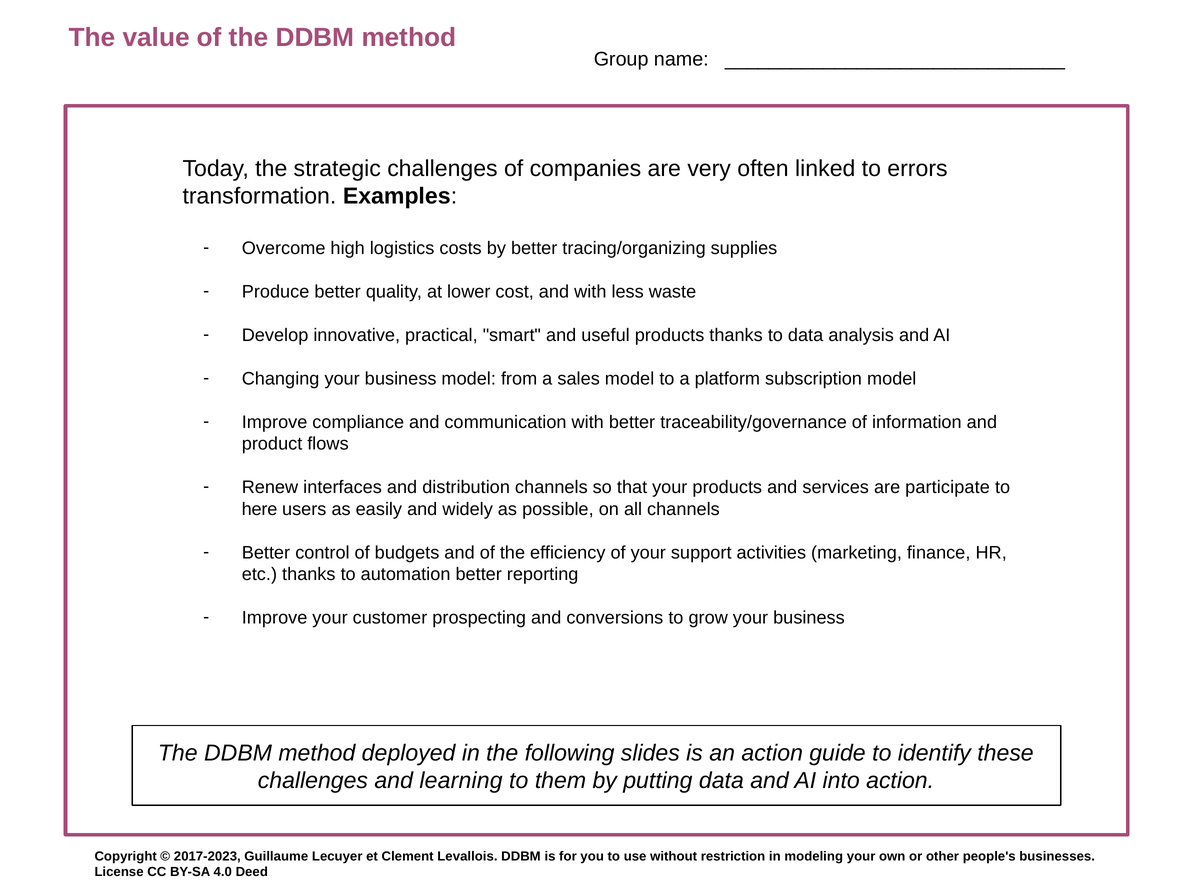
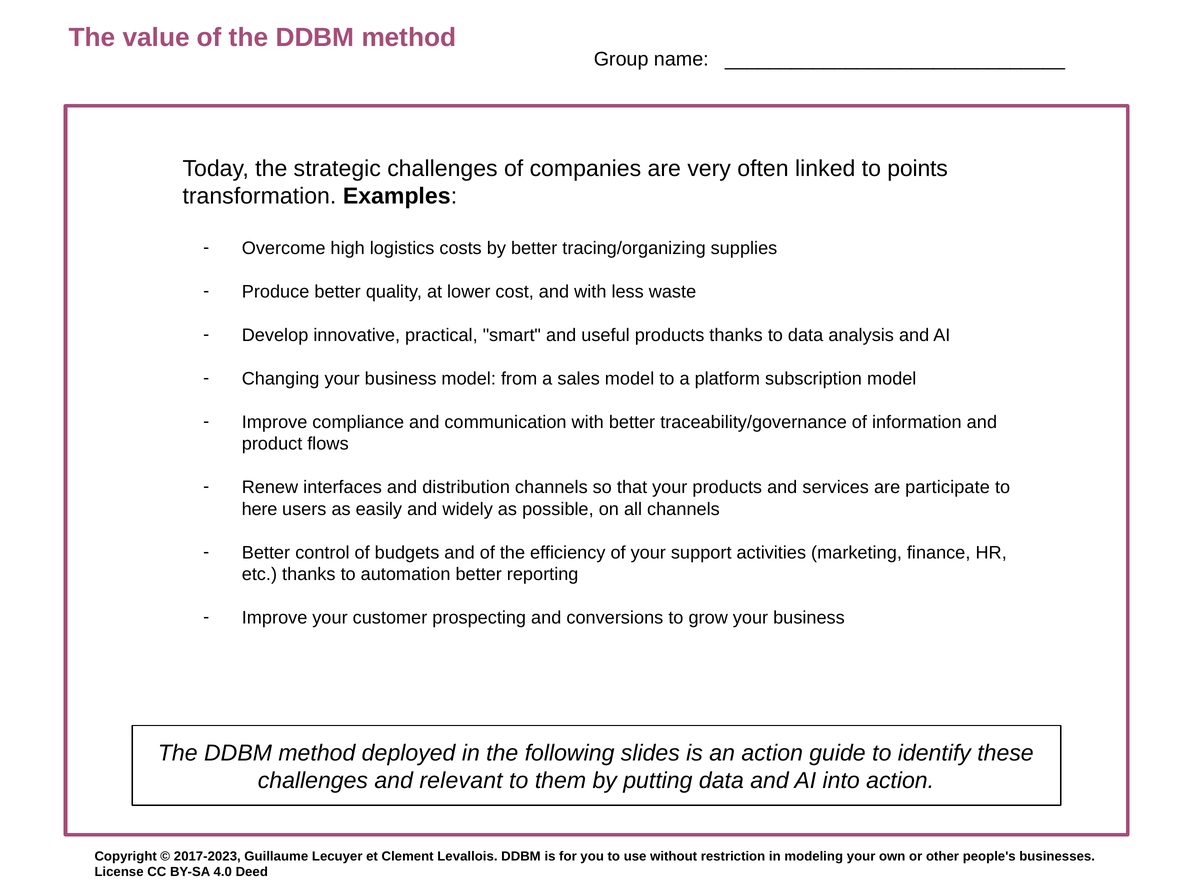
errors: errors -> points
learning: learning -> relevant
